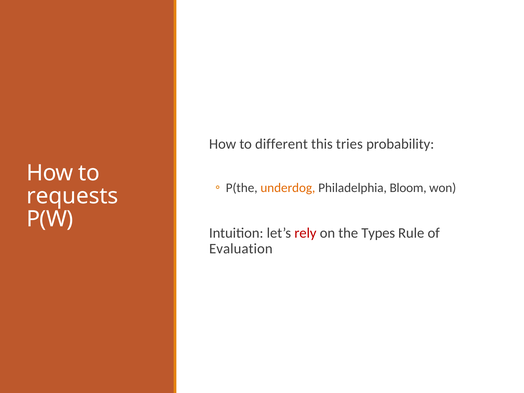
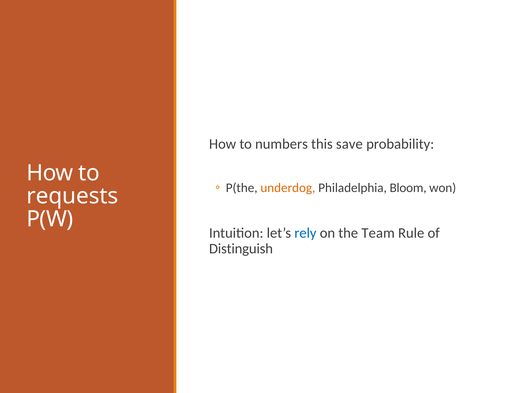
different: different -> numbers
tries: tries -> save
rely colour: red -> blue
Types: Types -> Team
Evaluation: Evaluation -> Distinguish
